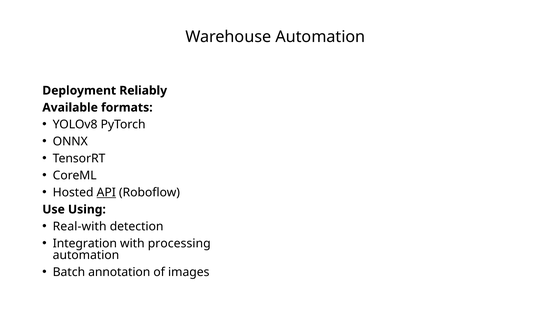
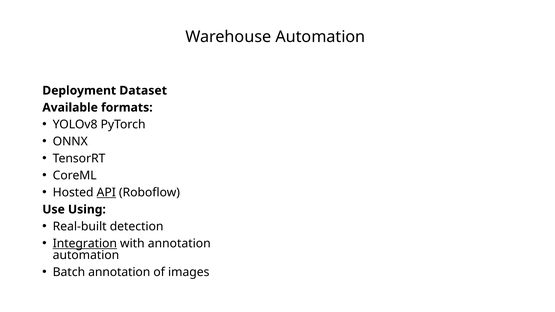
Reliably: Reliably -> Dataset
Real‑with: Real‑with -> Real‑built
Integration underline: none -> present
with processing: processing -> annotation
